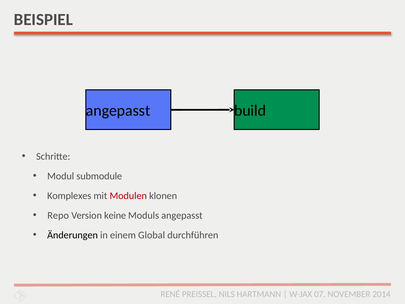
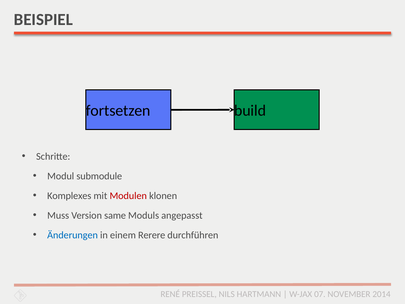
angepasst at (118, 111): angepasst -> fortsetzen
Repo: Repo -> Muss
keine: keine -> same
Änderungen colour: black -> blue
Global: Global -> Rerere
